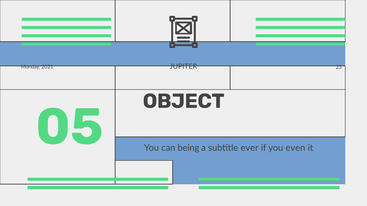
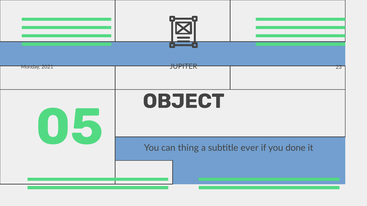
being: being -> thing
even: even -> done
